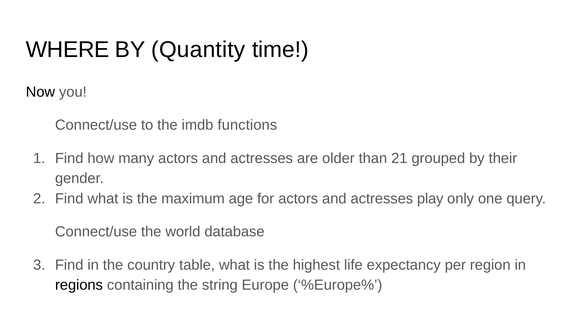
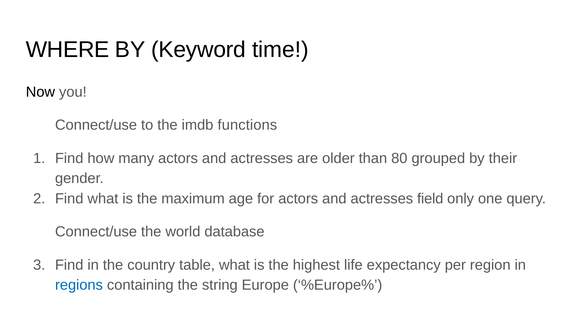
Quantity: Quantity -> Keyword
21: 21 -> 80
play: play -> field
regions colour: black -> blue
